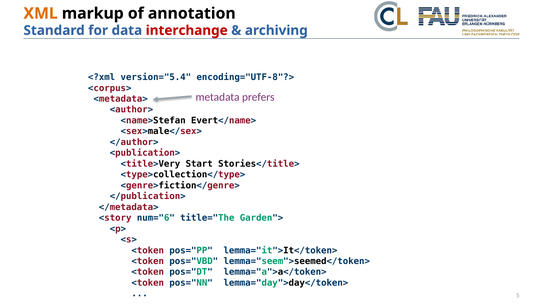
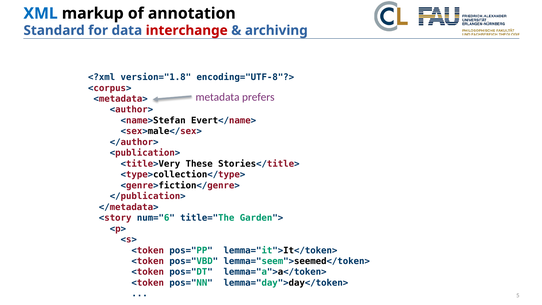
XML colour: orange -> blue
version="5.4: version="5.4 -> version="1.8
Start: Start -> These
